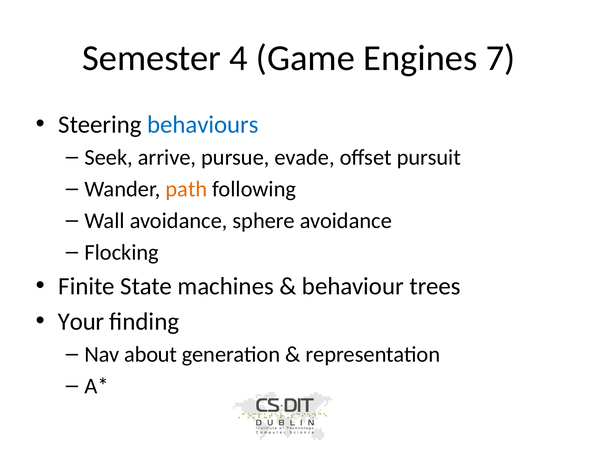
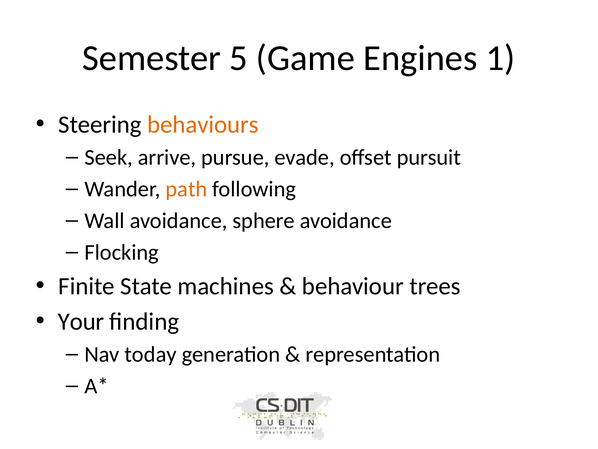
4: 4 -> 5
7: 7 -> 1
behaviours colour: blue -> orange
about: about -> today
